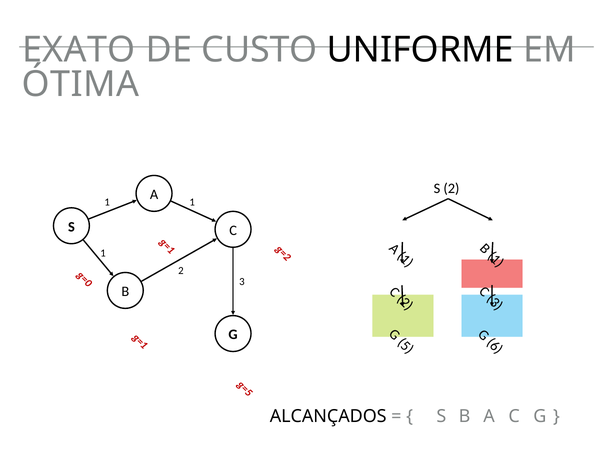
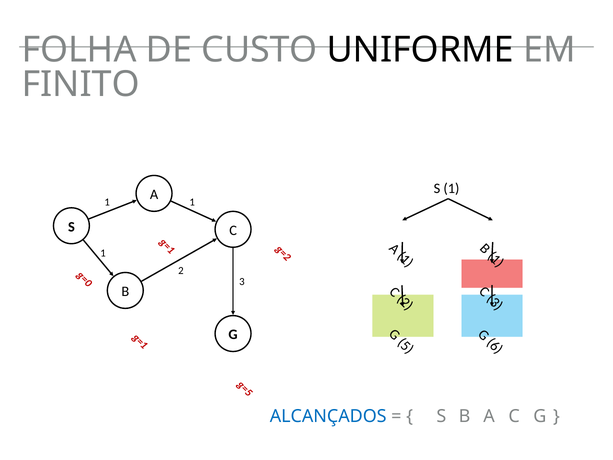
EXATO: EXATO -> FOLHA
ÓTIMA: ÓTIMA -> FINITO
S 2: 2 -> 1
ALCANÇADOS colour: black -> blue
